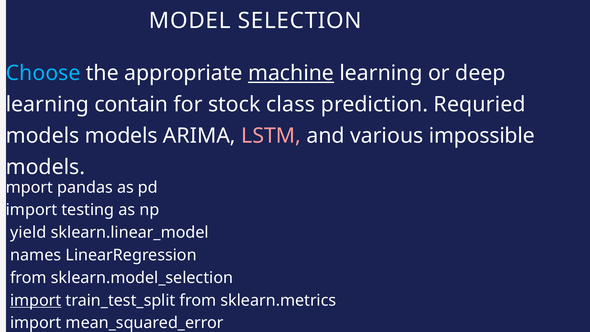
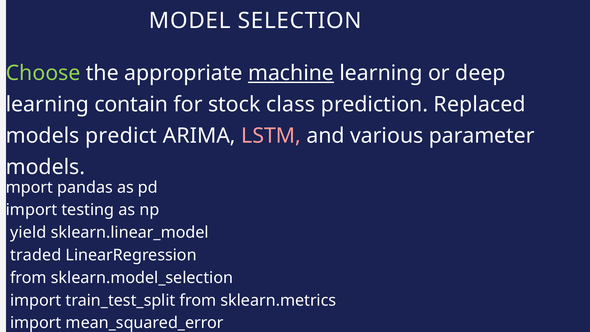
Choose colour: light blue -> light green
Requried: Requried -> Replaced
models models: models -> predict
impossible: impossible -> parameter
names: names -> traded
import at (36, 300) underline: present -> none
